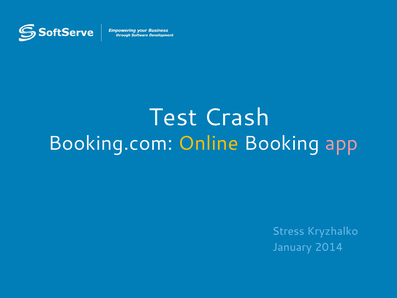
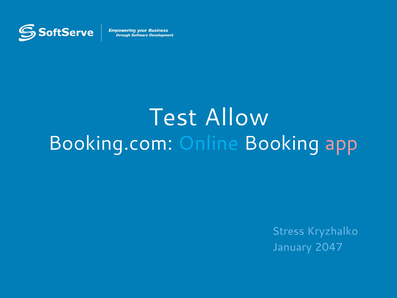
Crash: Crash -> Allow
Online colour: yellow -> light blue
2014: 2014 -> 2047
